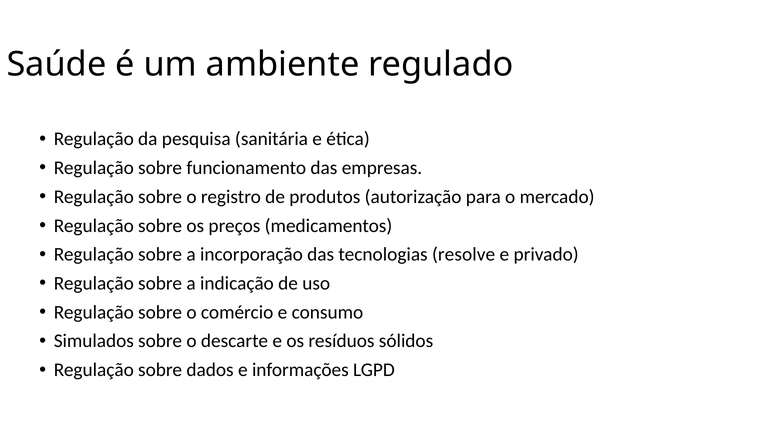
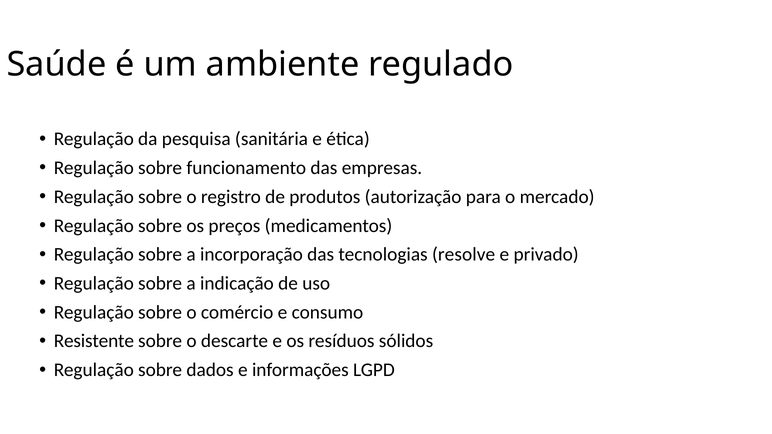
Simulados: Simulados -> Resistente
